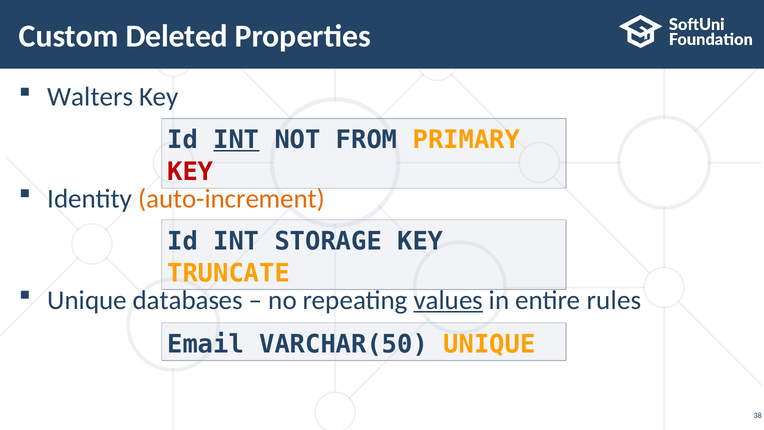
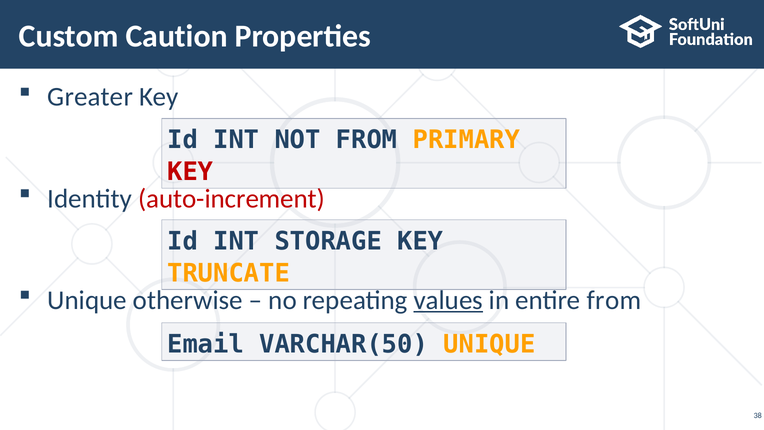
Deleted: Deleted -> Caution
Walters: Walters -> Greater
INT at (236, 140) underline: present -> none
auto-increment colour: orange -> red
databases: databases -> otherwise
entire rules: rules -> from
